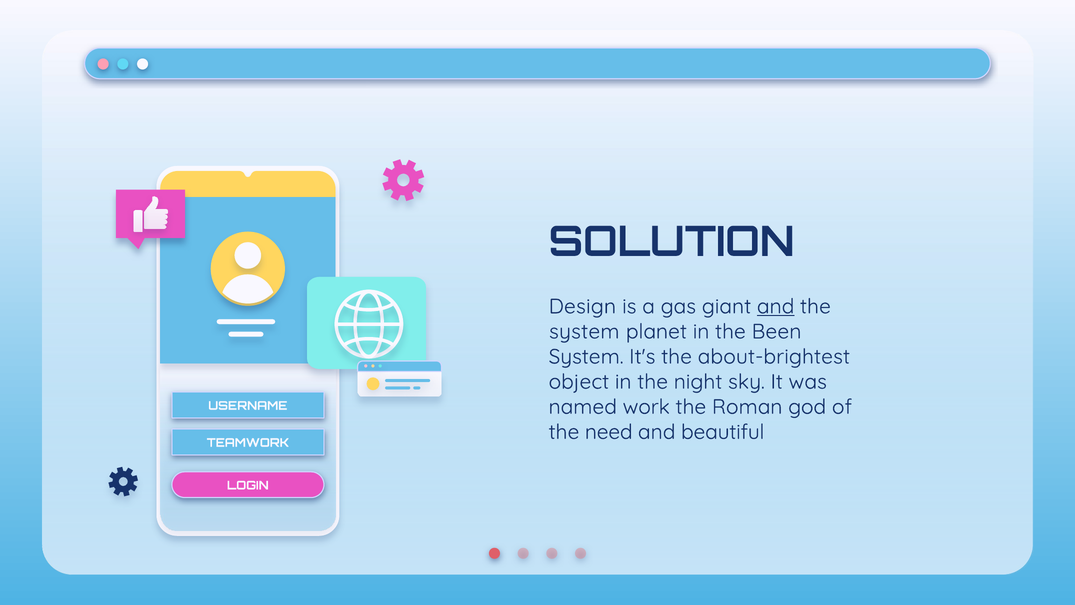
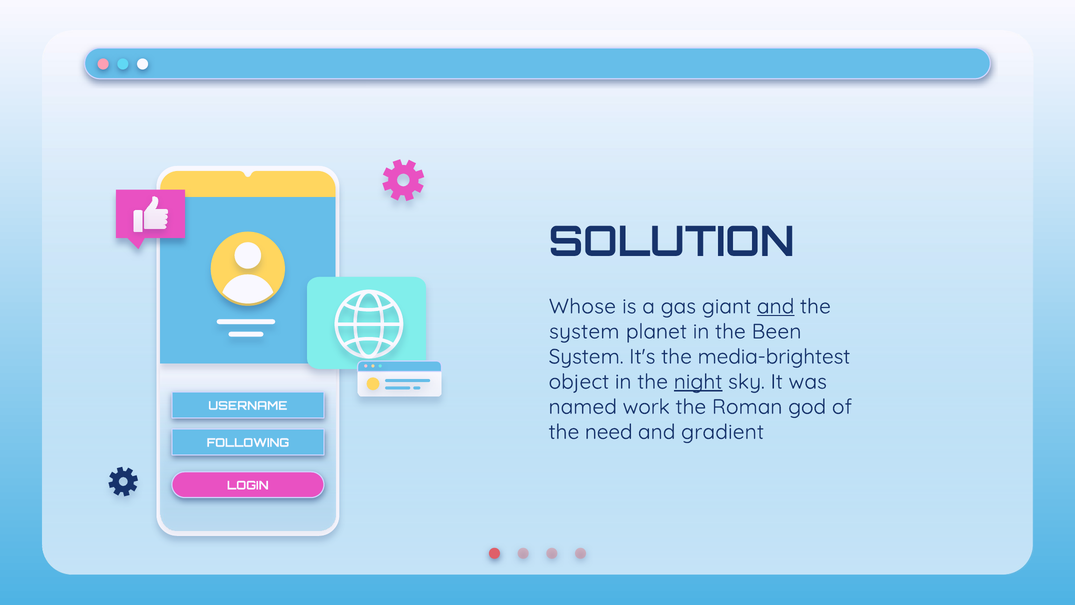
Design: Design -> Whose
about-brightest: about-brightest -> media-brightest
night underline: none -> present
beautiful: beautiful -> gradient
TEAMWORK: TEAMWORK -> FOLLOWING
